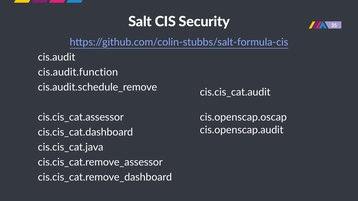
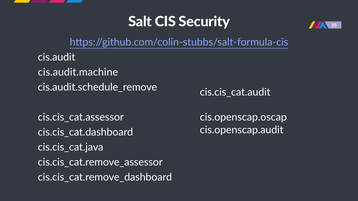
cis.audit.function: cis.audit.function -> cis.audit.machine
